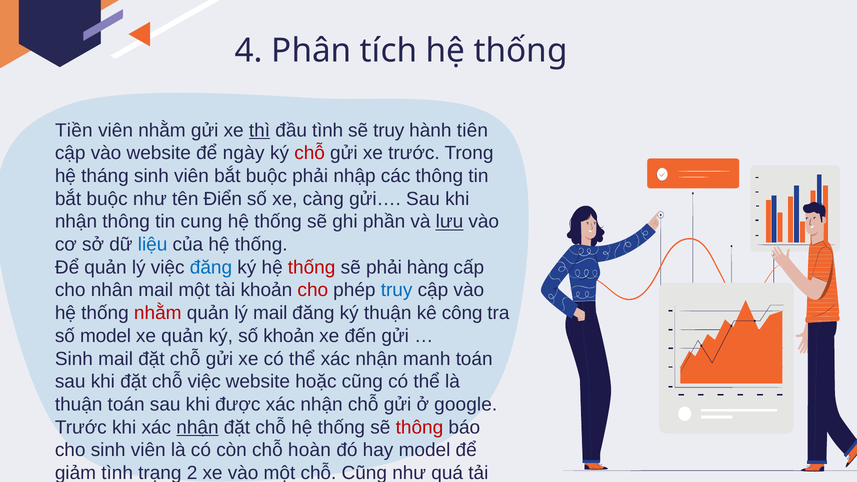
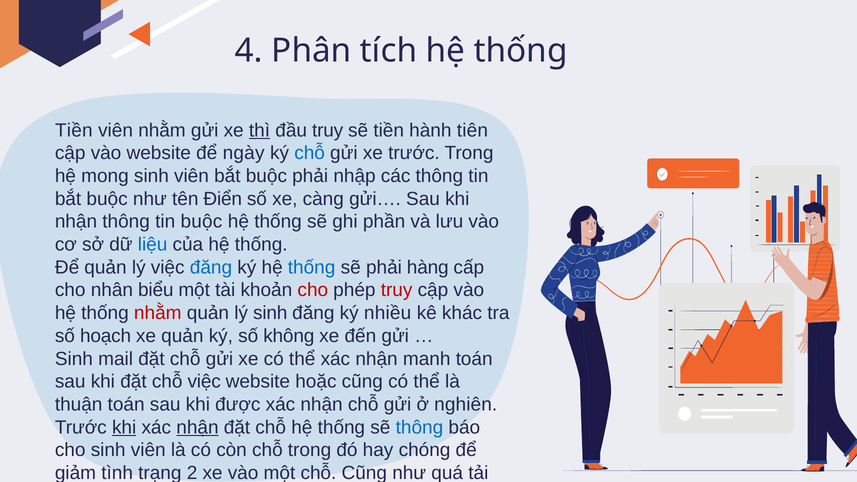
đầu tình: tình -> truy
sẽ truy: truy -> tiền
chỗ at (310, 153) colour: red -> blue
tháng: tháng -> mong
tin cung: cung -> buộc
lưu underline: present -> none
thống at (312, 267) colour: red -> blue
nhân mail: mail -> biểu
truy at (397, 290) colour: blue -> red
lý mail: mail -> sinh
ký thuận: thuận -> nhiều
công: công -> khác
số model: model -> hoạch
số khoản: khoản -> không
google: google -> nghiên
khi at (124, 427) underline: none -> present
thông at (419, 427) colour: red -> blue
chỗ hoàn: hoàn -> trong
hay model: model -> chóng
